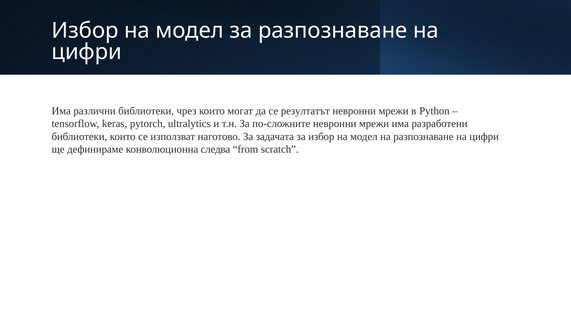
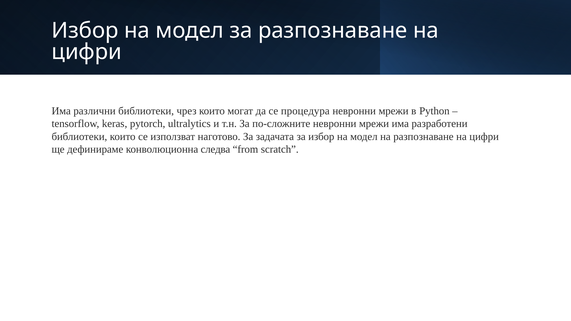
резултатът: резултатът -> процедура
